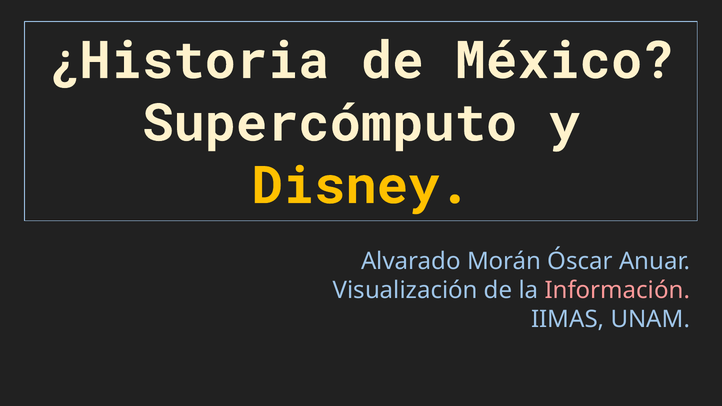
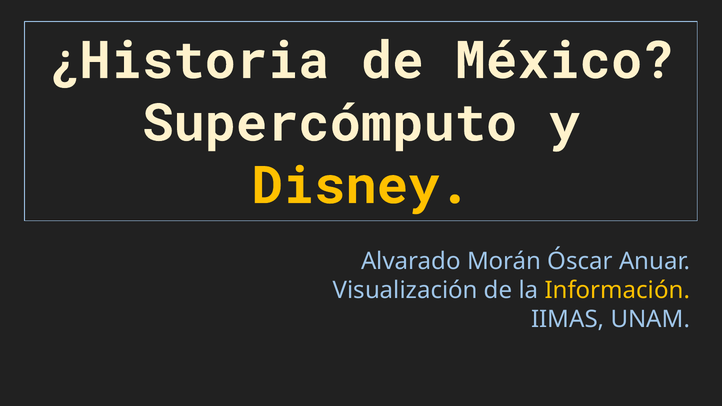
Información colour: pink -> yellow
